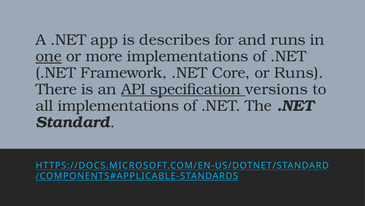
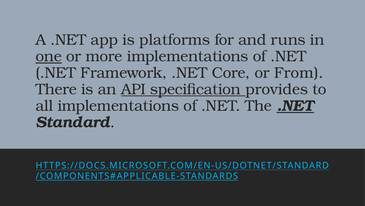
describes: describes -> platforms
or Runs: Runs -> From
versions: versions -> provides
.NET at (295, 106) underline: none -> present
